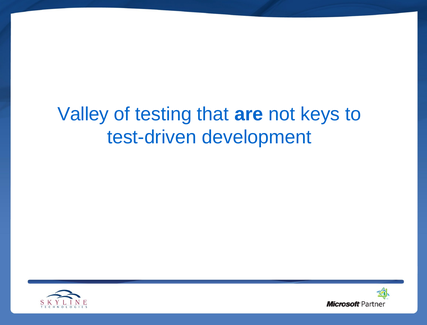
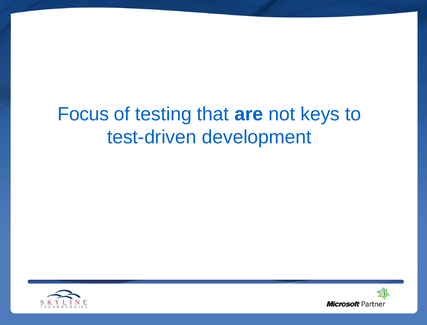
Valley: Valley -> Focus
